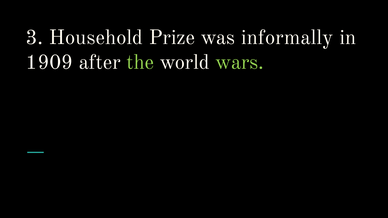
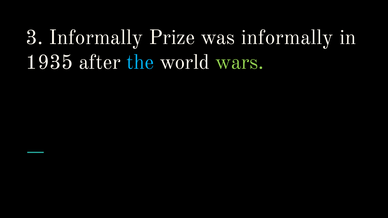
3 Household: Household -> Informally
1909: 1909 -> 1935
the colour: light green -> light blue
